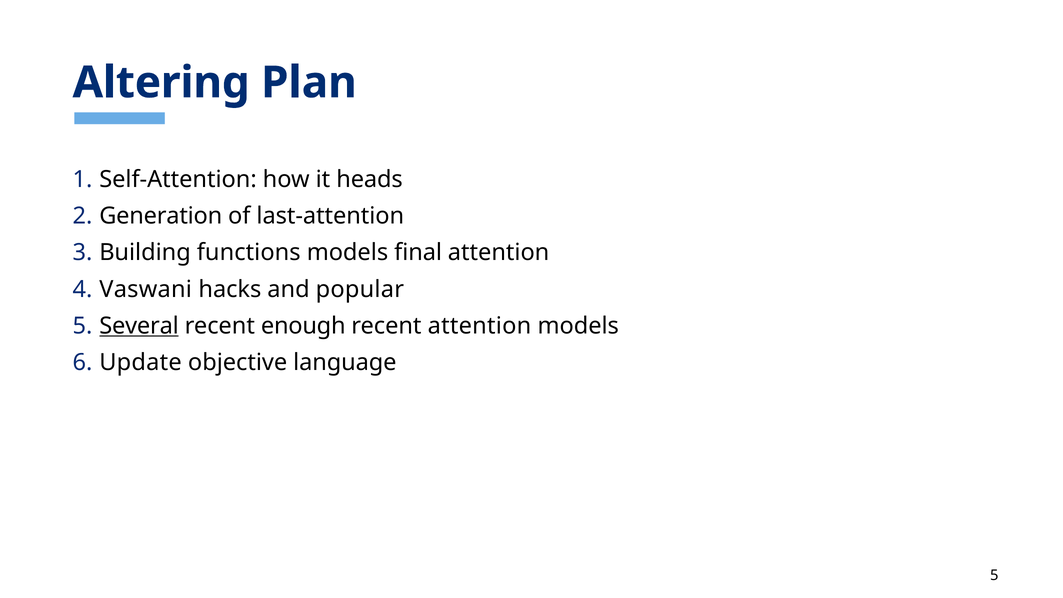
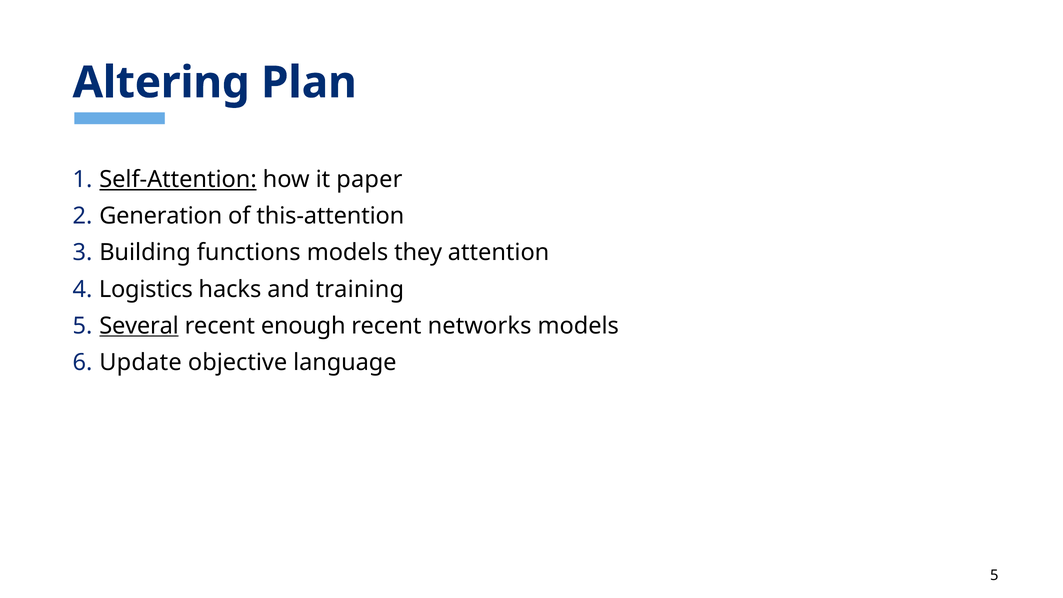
Self-Attention underline: none -> present
heads: heads -> paper
last-attention: last-attention -> this-attention
final: final -> they
Vaswani: Vaswani -> Logistics
popular: popular -> training
recent attention: attention -> networks
